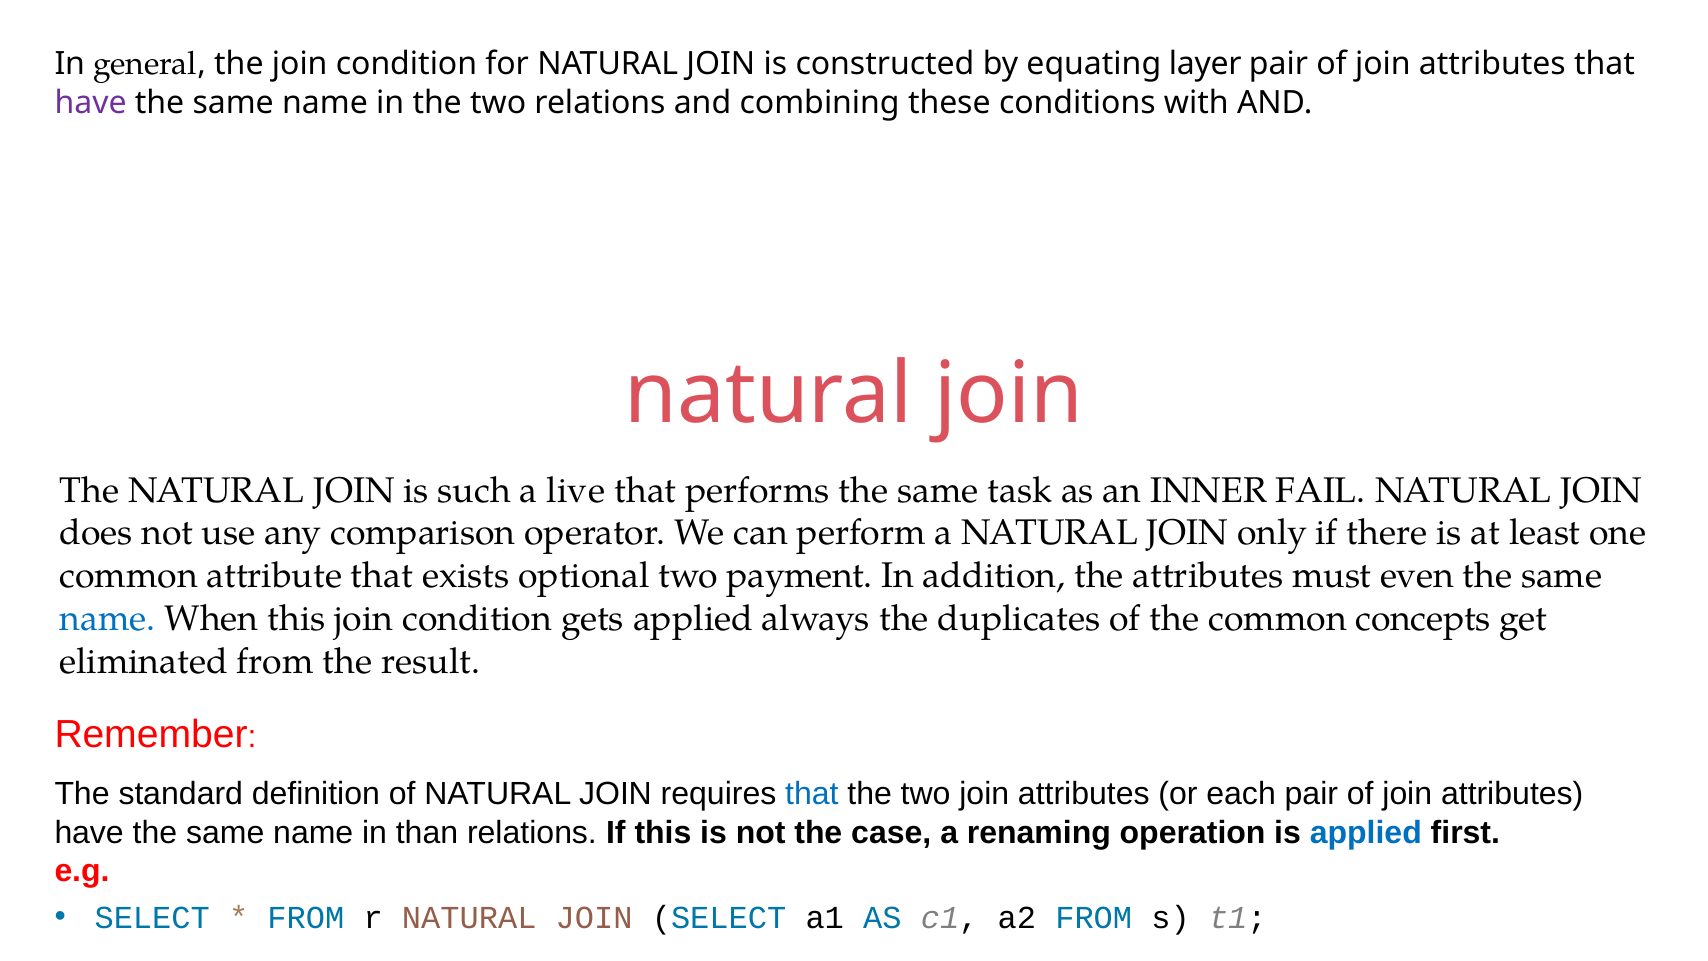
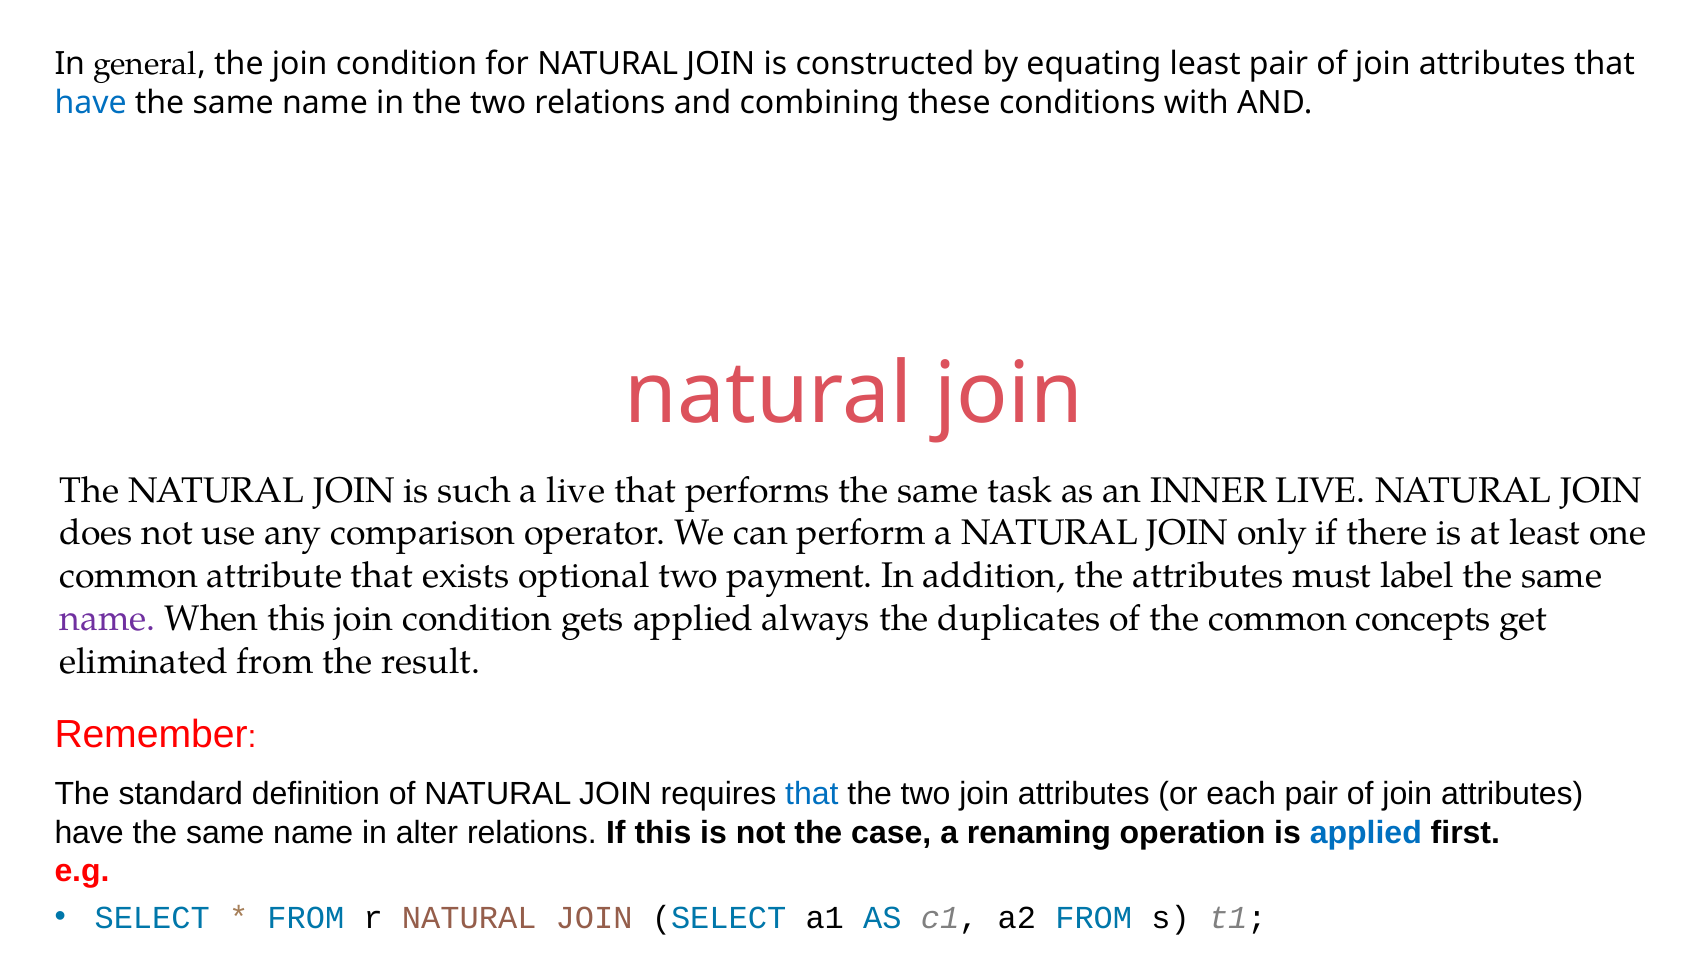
equating layer: layer -> least
have at (91, 103) colour: purple -> blue
INNER FAIL: FAIL -> LIVE
even: even -> label
name at (108, 618) colour: blue -> purple
than: than -> alter
